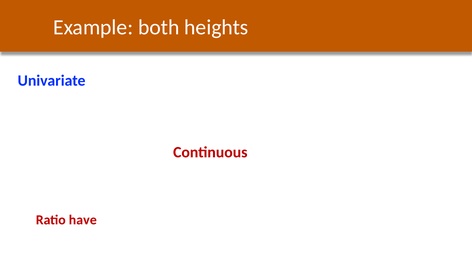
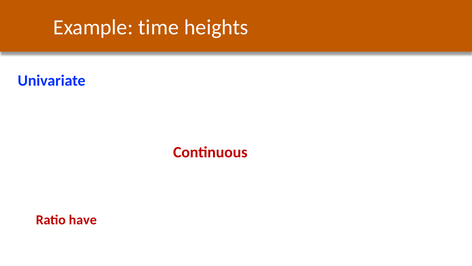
both: both -> time
